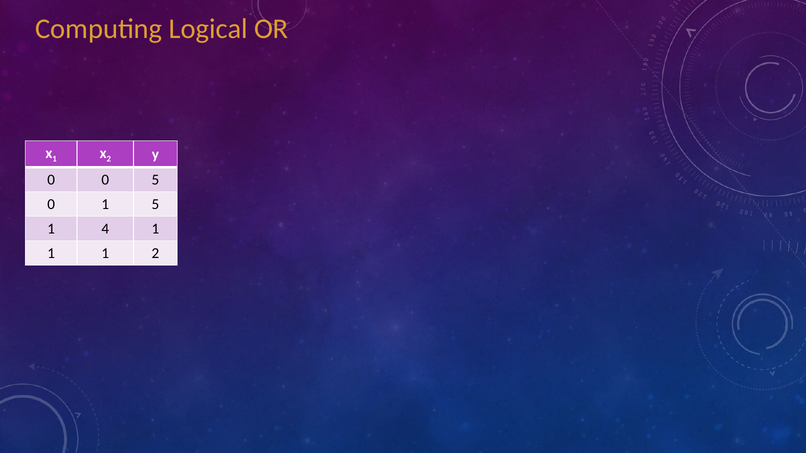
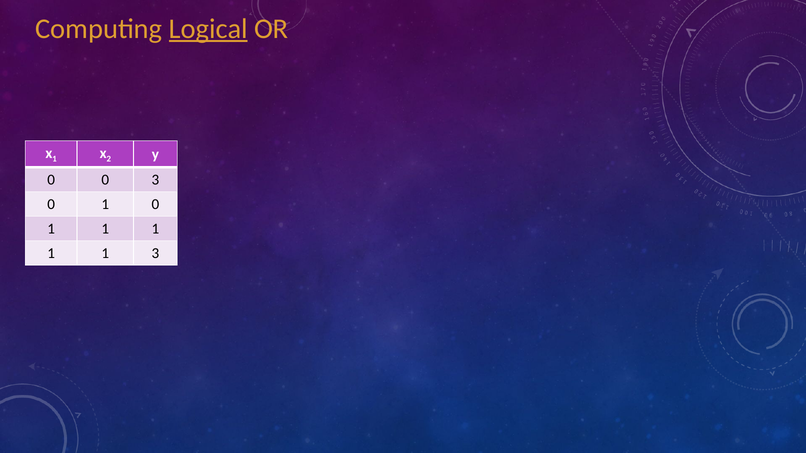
Logical underline: none -> present
0 5: 5 -> 3
1 5: 5 -> 0
4 at (105, 229): 4 -> 1
1 2: 2 -> 3
